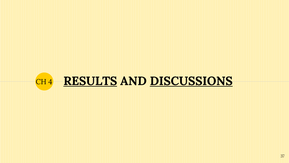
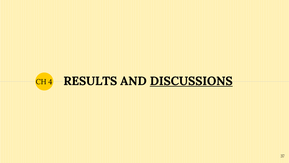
RESULTS underline: present -> none
